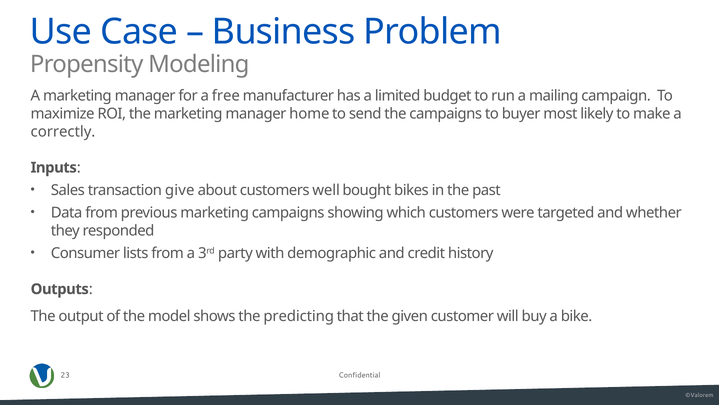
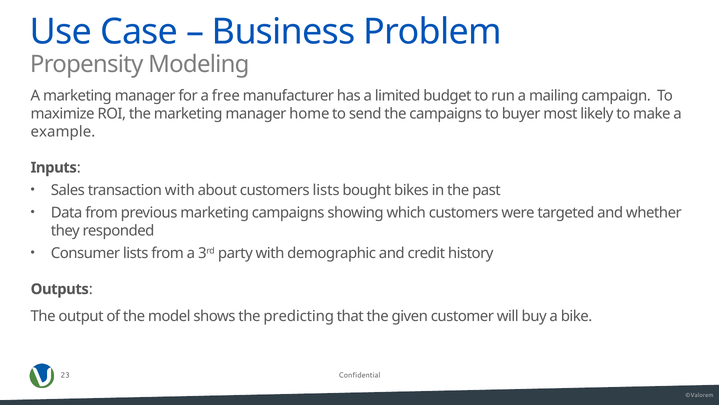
correctly: correctly -> example
transaction give: give -> with
customers well: well -> lists
